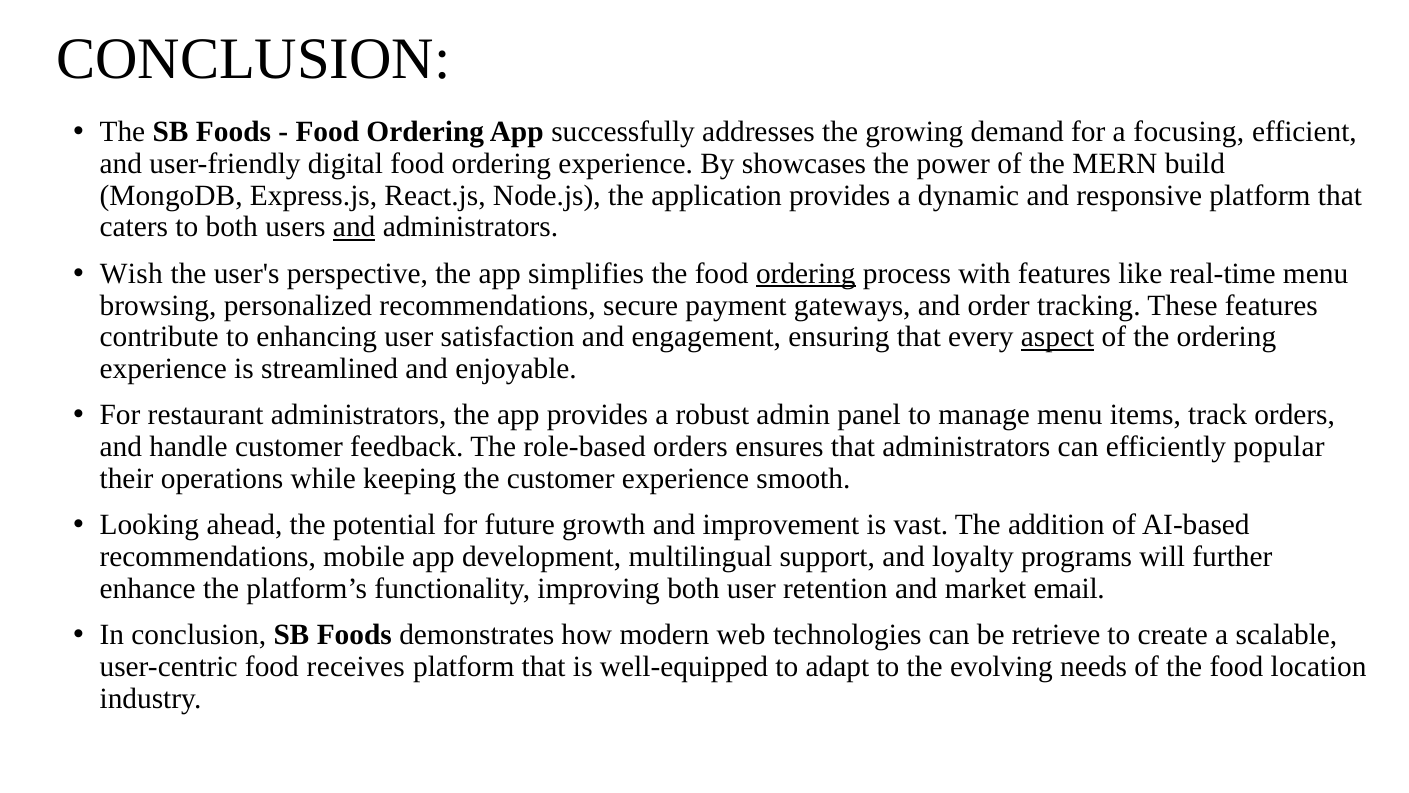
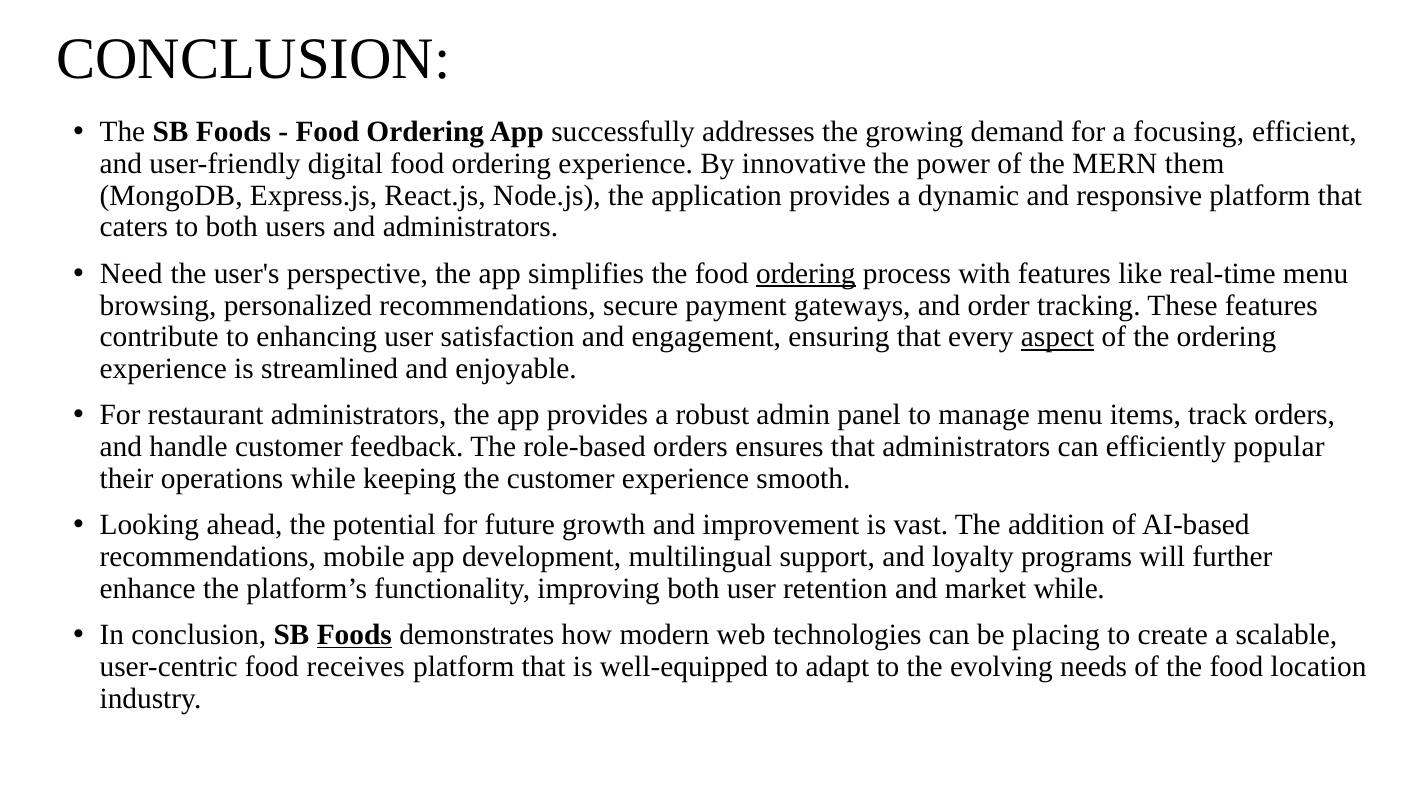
showcases: showcases -> innovative
build: build -> them
and at (354, 227) underline: present -> none
Wish: Wish -> Need
market email: email -> while
Foods at (354, 635) underline: none -> present
retrieve: retrieve -> placing
